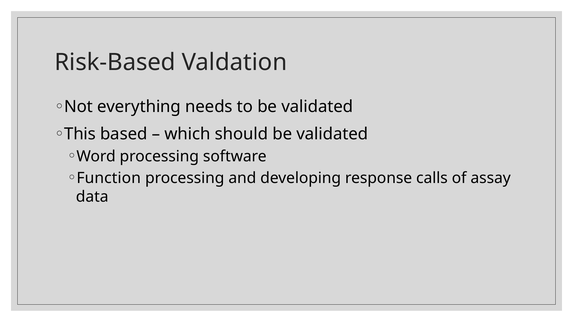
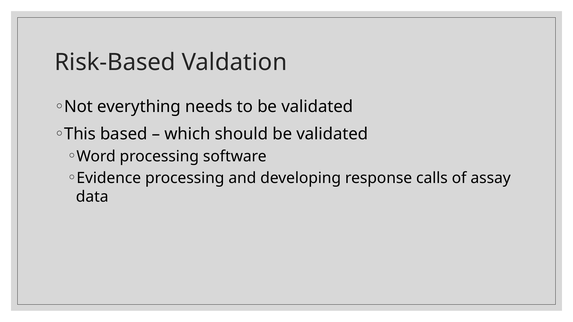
Function: Function -> Evidence
